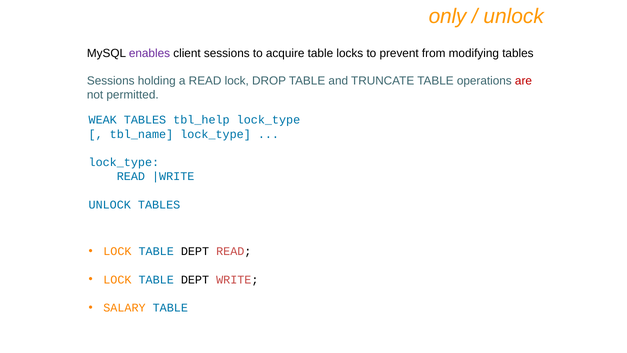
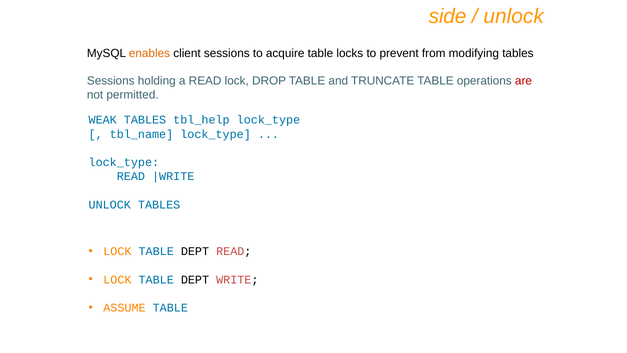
only: only -> side
enables colour: purple -> orange
SALARY: SALARY -> ASSUME
